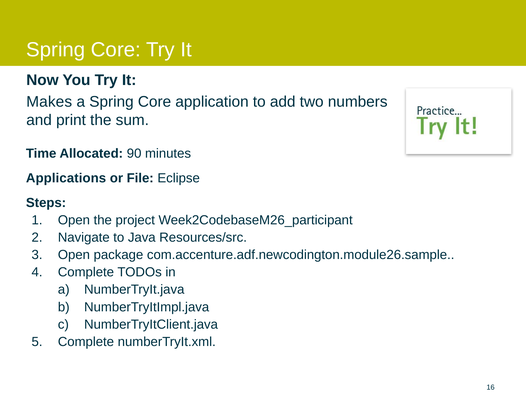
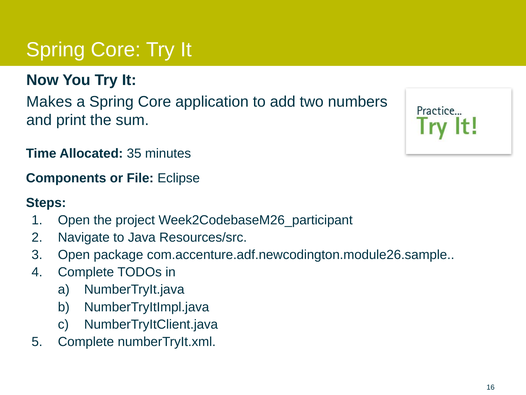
90: 90 -> 35
Applications: Applications -> Components
